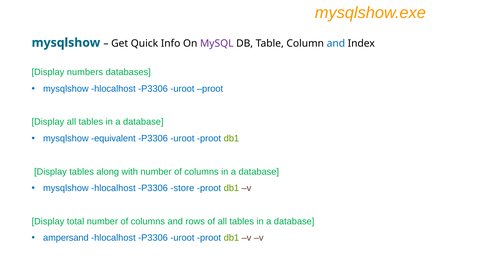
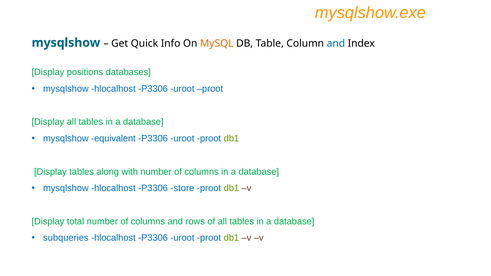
MySQL colour: purple -> orange
numbers: numbers -> positions
ampersand: ampersand -> subqueries
